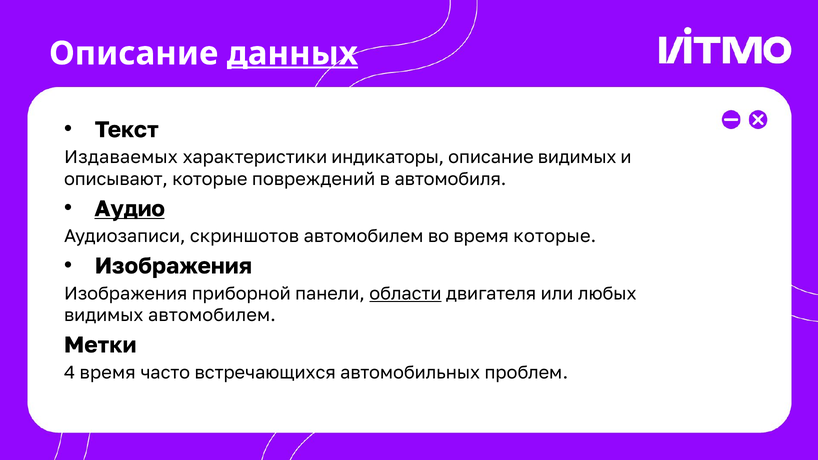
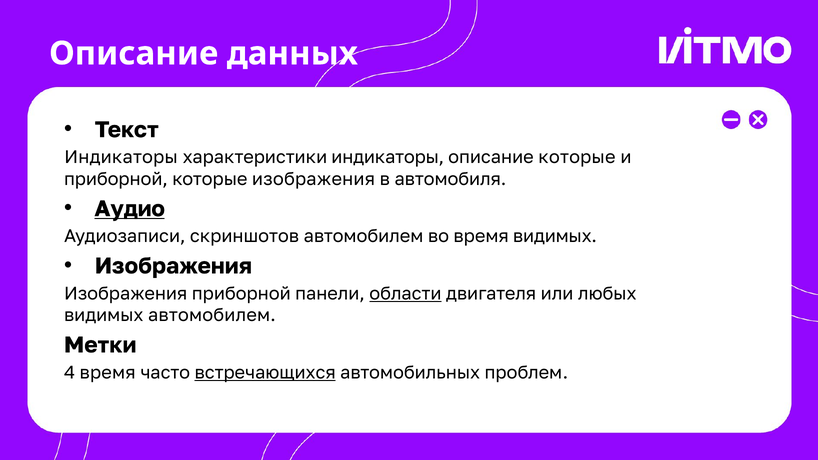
данных underline: present -> none
Издаваемых at (121, 158): Издаваемых -> Индикаторы
описание видимых: видимых -> которые
описывают at (116, 179): описывают -> приборной
которые повреждений: повреждений -> изображения
время которые: которые -> видимых
встречающихся underline: none -> present
